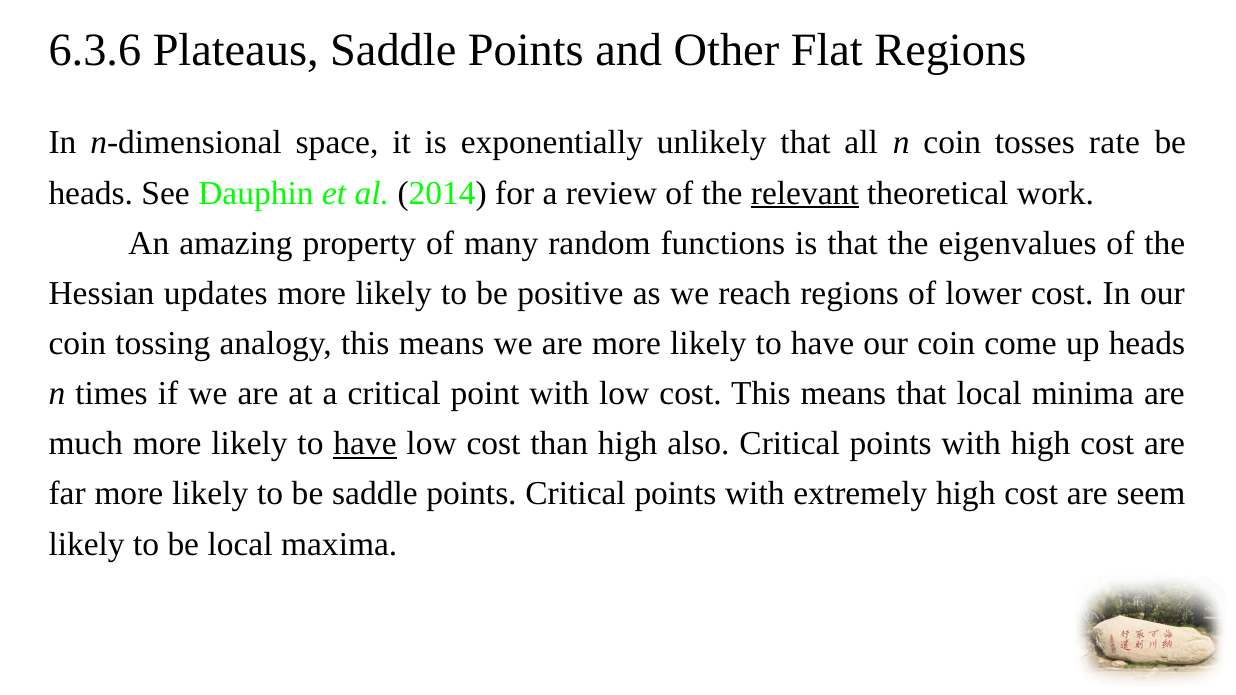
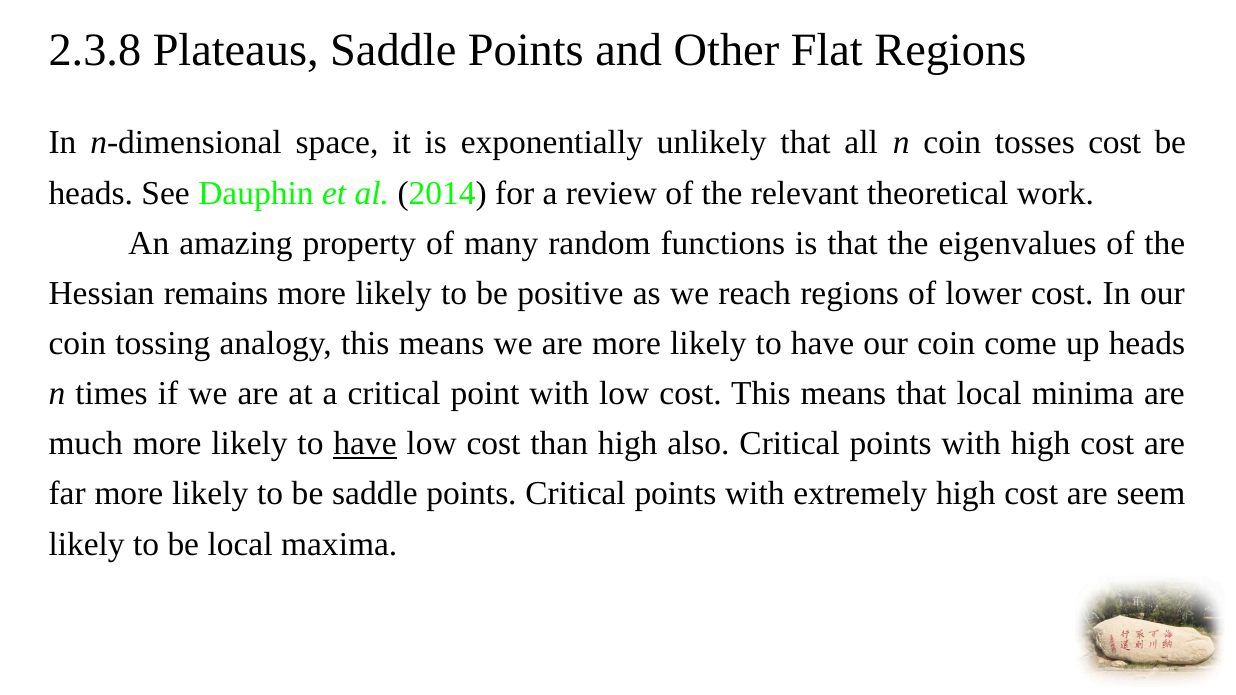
6.3.6: 6.3.6 -> 2.3.8
tosses rate: rate -> cost
relevant underline: present -> none
updates: updates -> remains
